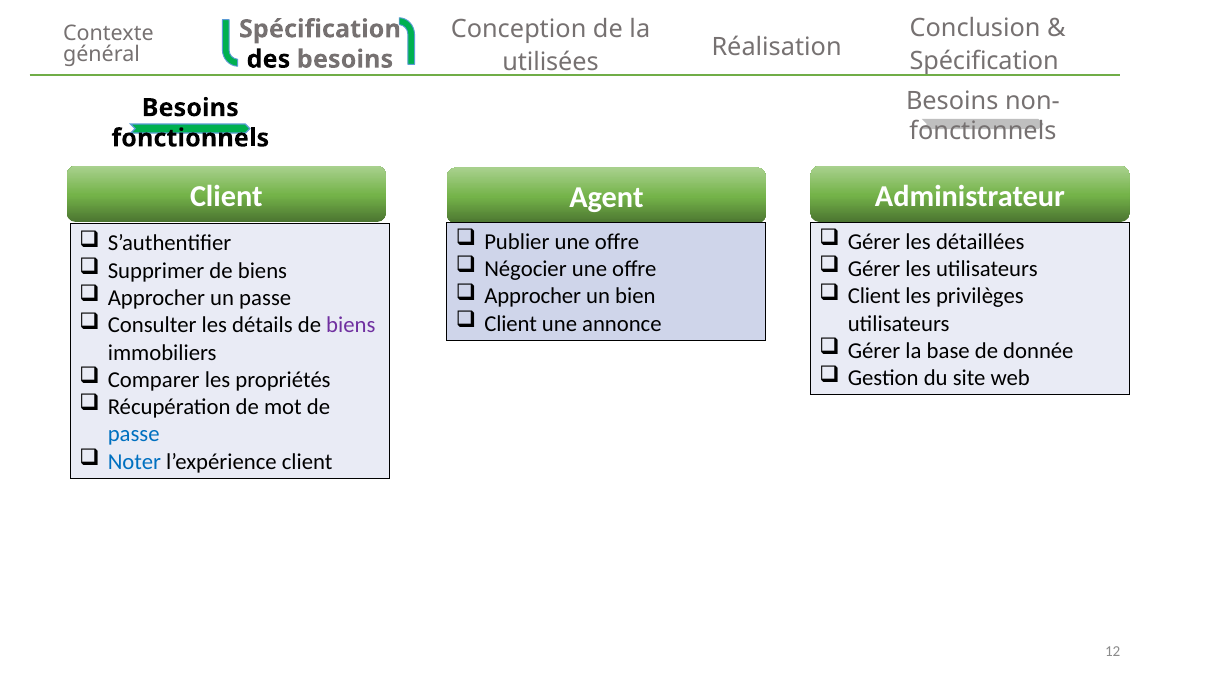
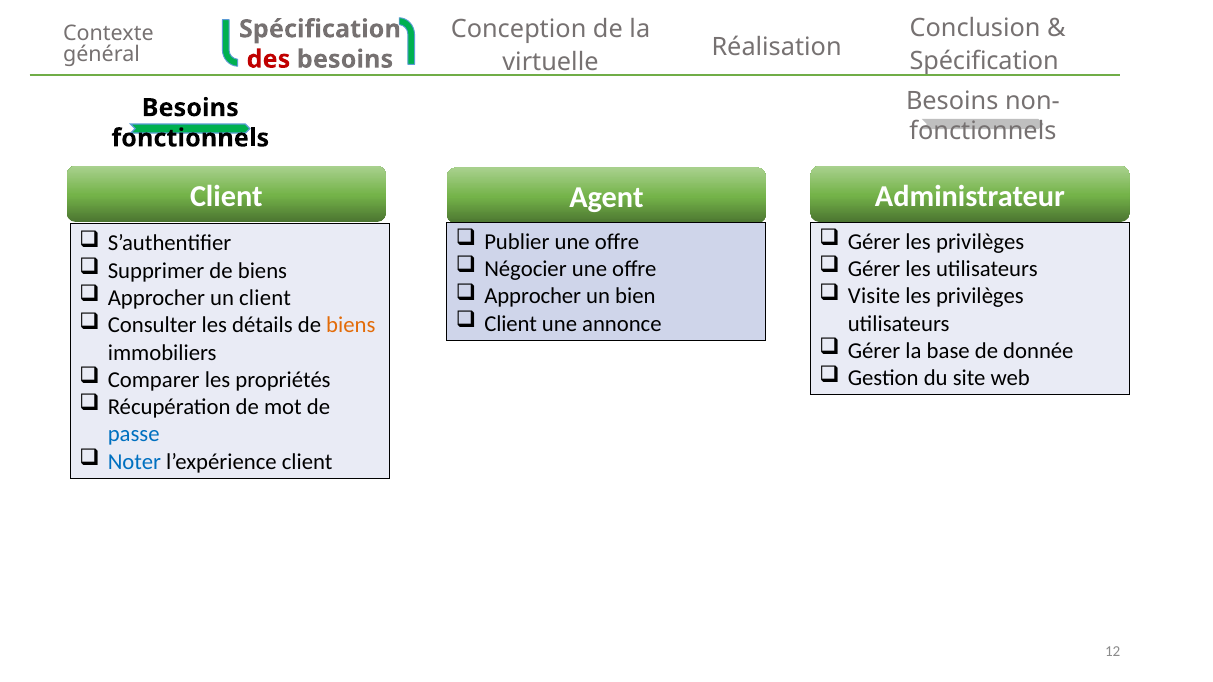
utilisées: utilisées -> virtuelle
des colour: black -> red
Gérer les détaillées: détaillées -> privilèges
Client at (874, 297): Client -> Visite
un passe: passe -> client
biens at (351, 325) colour: purple -> orange
